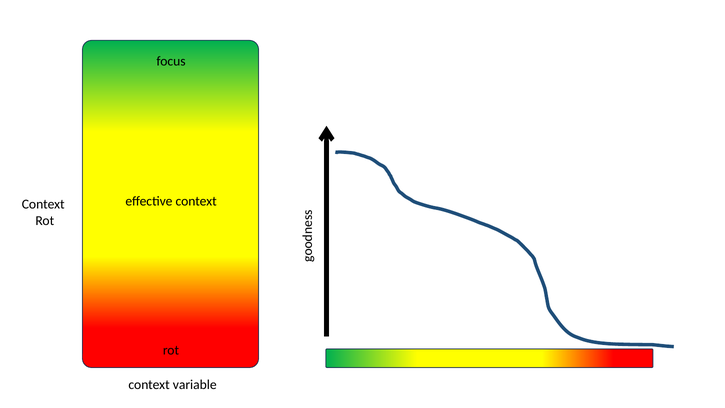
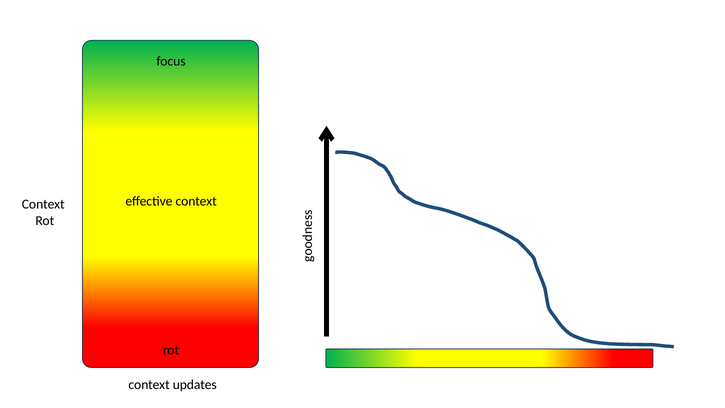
variable: variable -> updates
